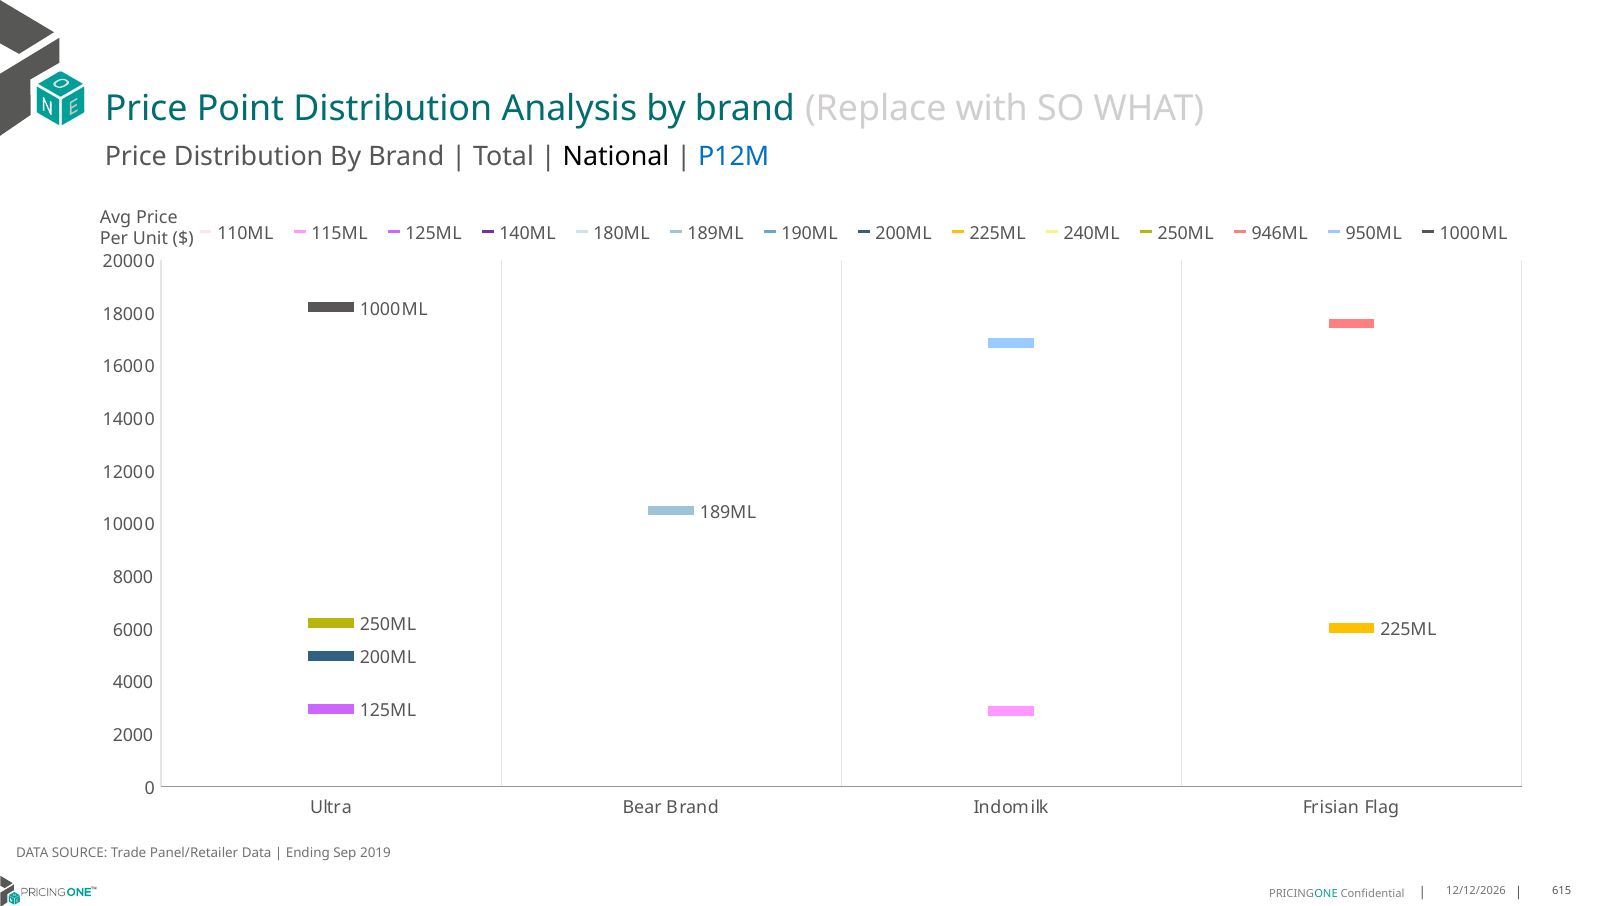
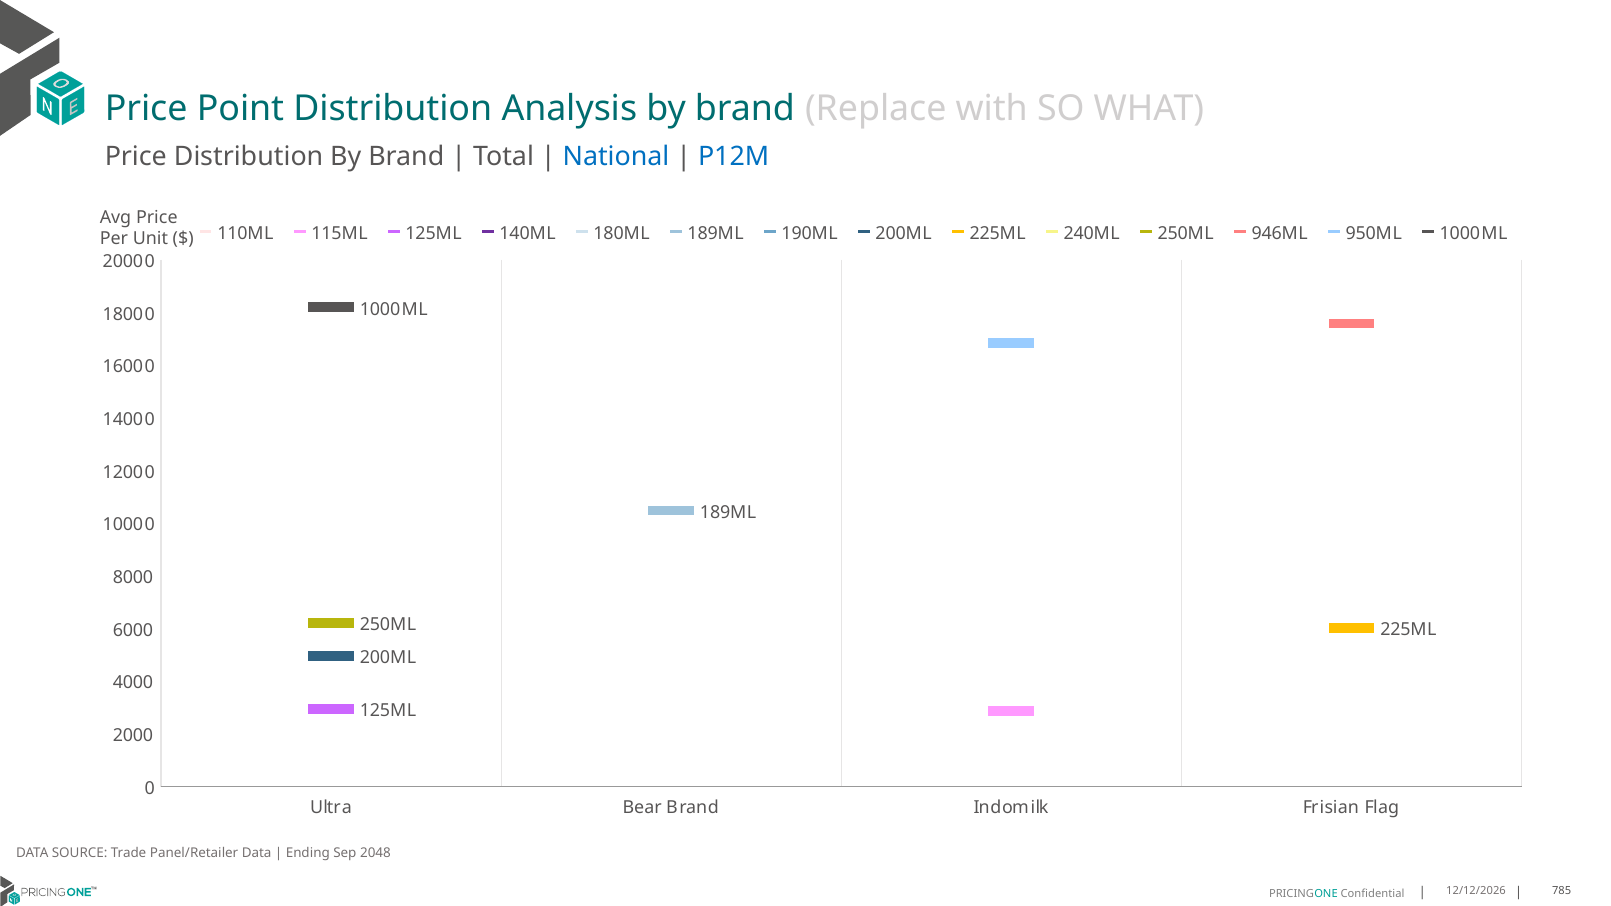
National colour: black -> blue
2019: 2019 -> 2048
615: 615 -> 785
